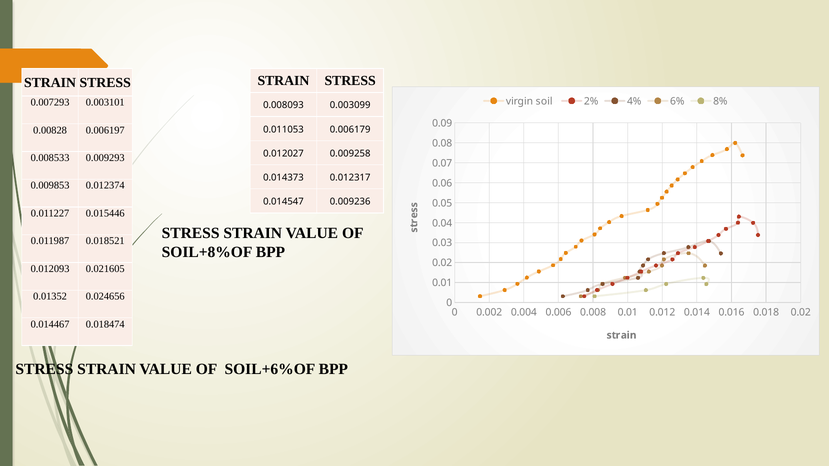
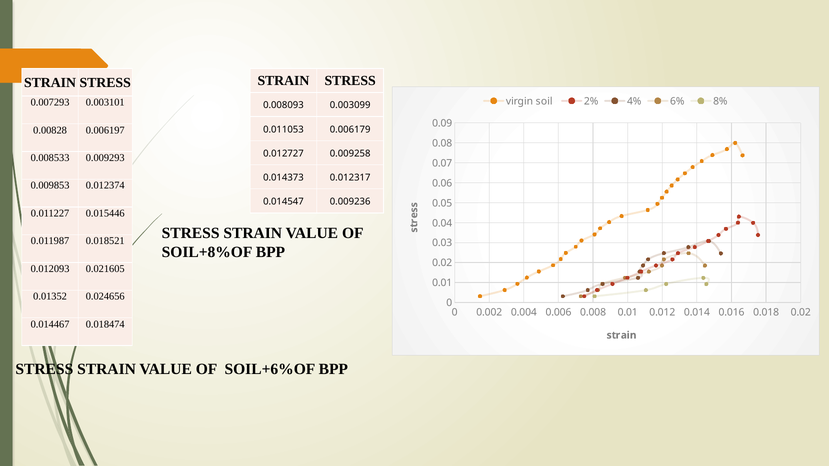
0.012027: 0.012027 -> 0.012727
